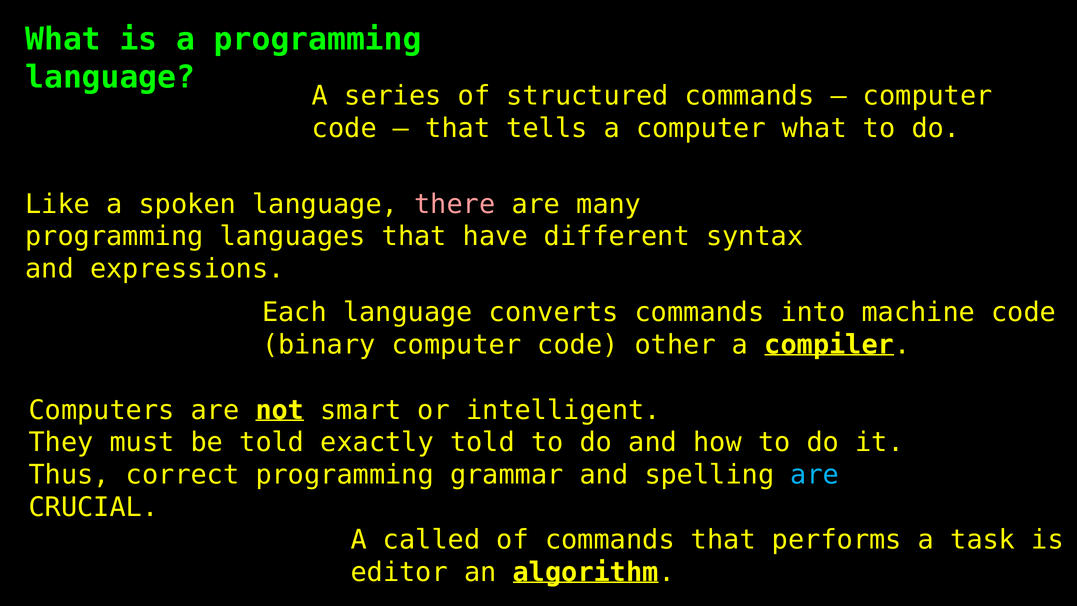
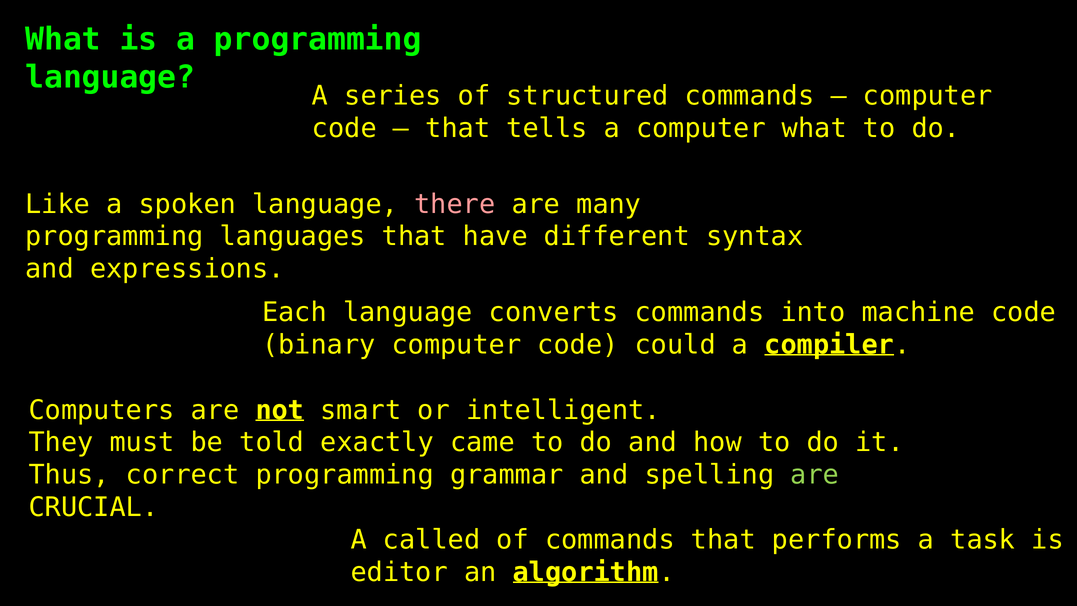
other: other -> could
exactly told: told -> came
are at (815, 475) colour: light blue -> light green
